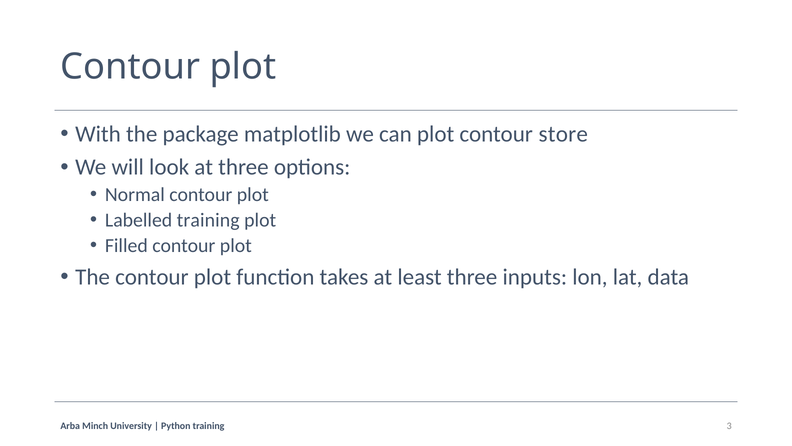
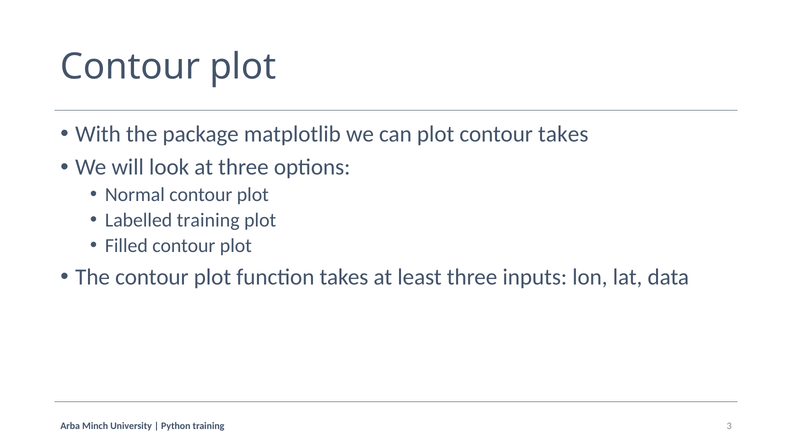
contour store: store -> takes
